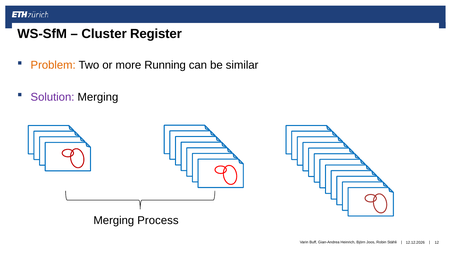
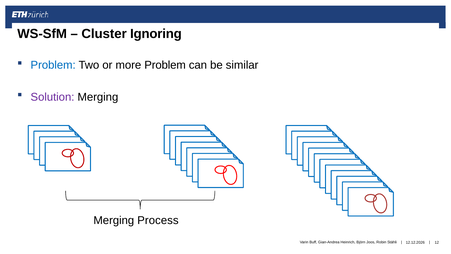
Register: Register -> Ignoring
Problem at (53, 65) colour: orange -> blue
more Running: Running -> Problem
